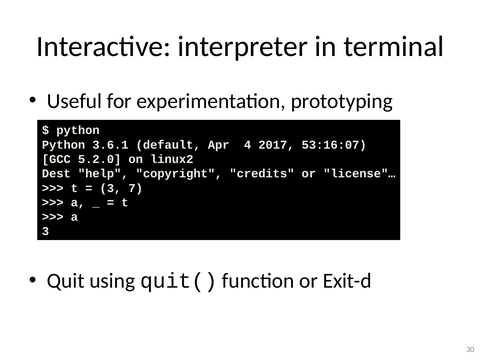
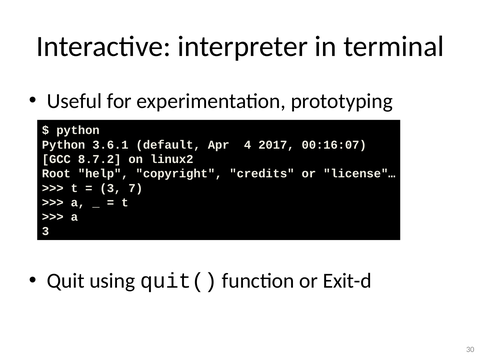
53:16:07: 53:16:07 -> 00:16:07
5.2.0: 5.2.0 -> 8.7.2
Dest: Dest -> Root
